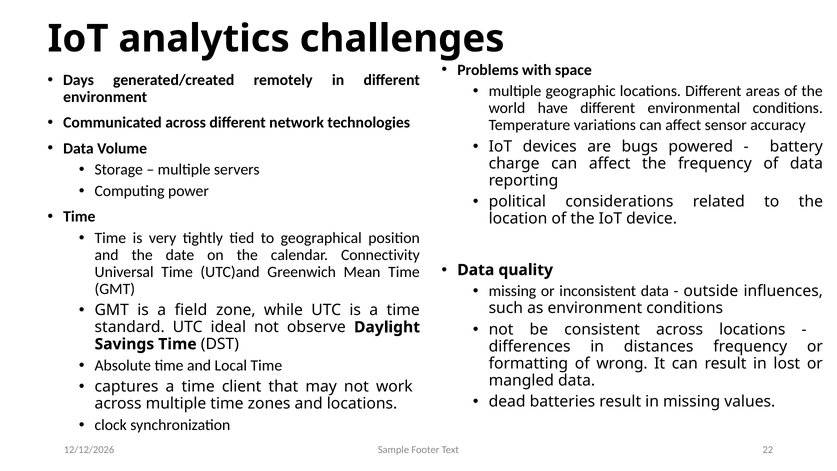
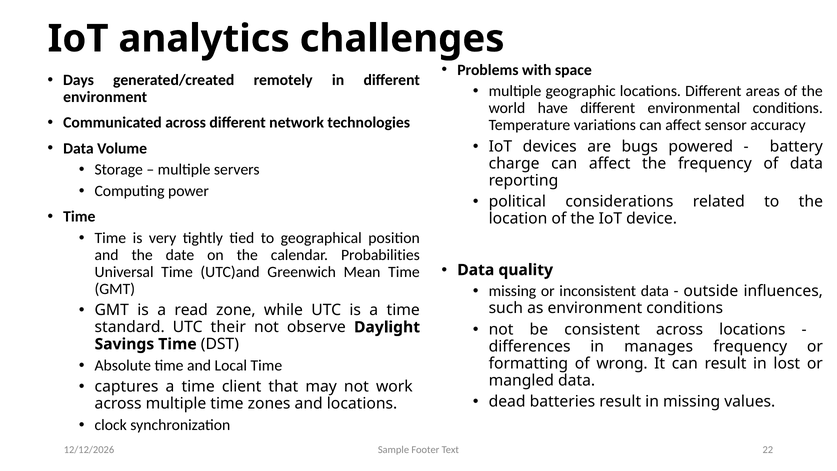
Connectivity: Connectivity -> Probabilities
field: field -> read
ideal: ideal -> their
distances: distances -> manages
